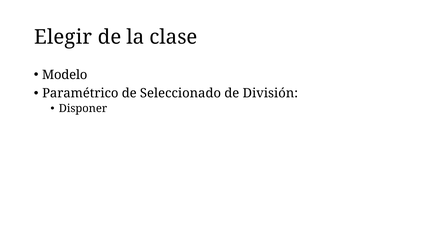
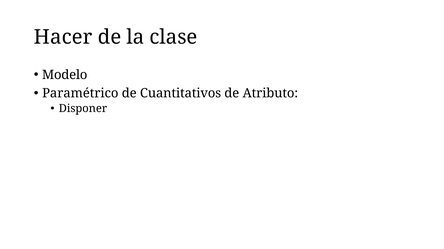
Elegir: Elegir -> Hacer
Seleccionado: Seleccionado -> Cuantitativos
División: División -> Atributo
